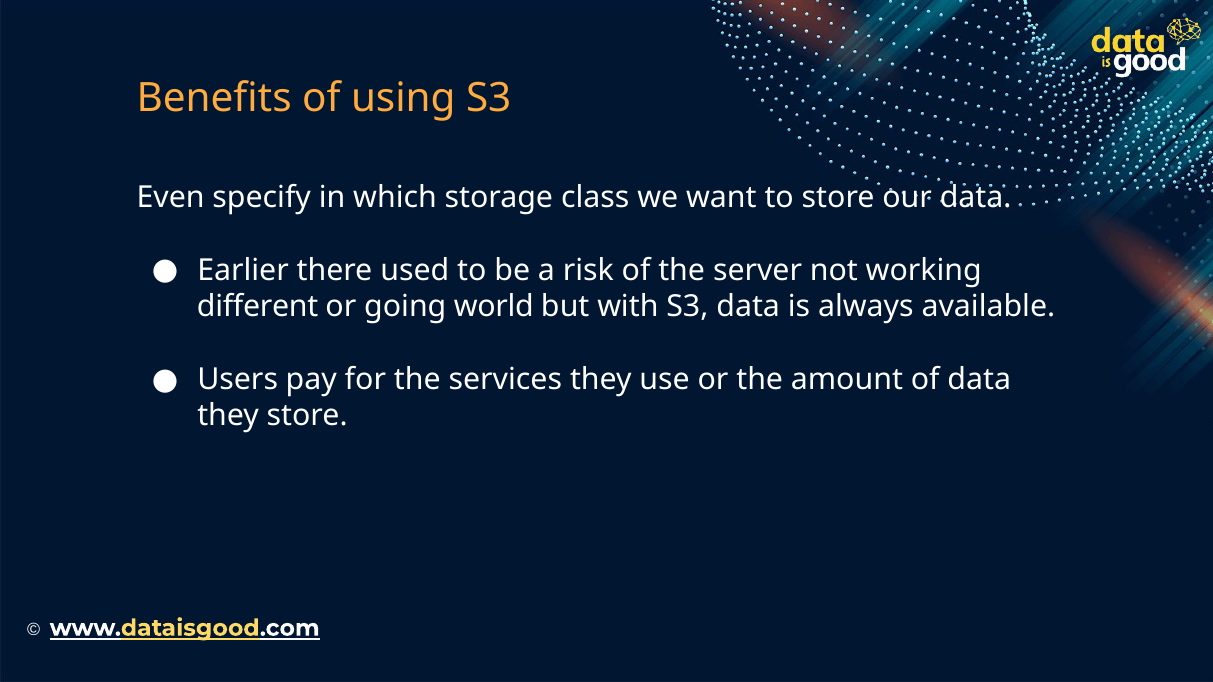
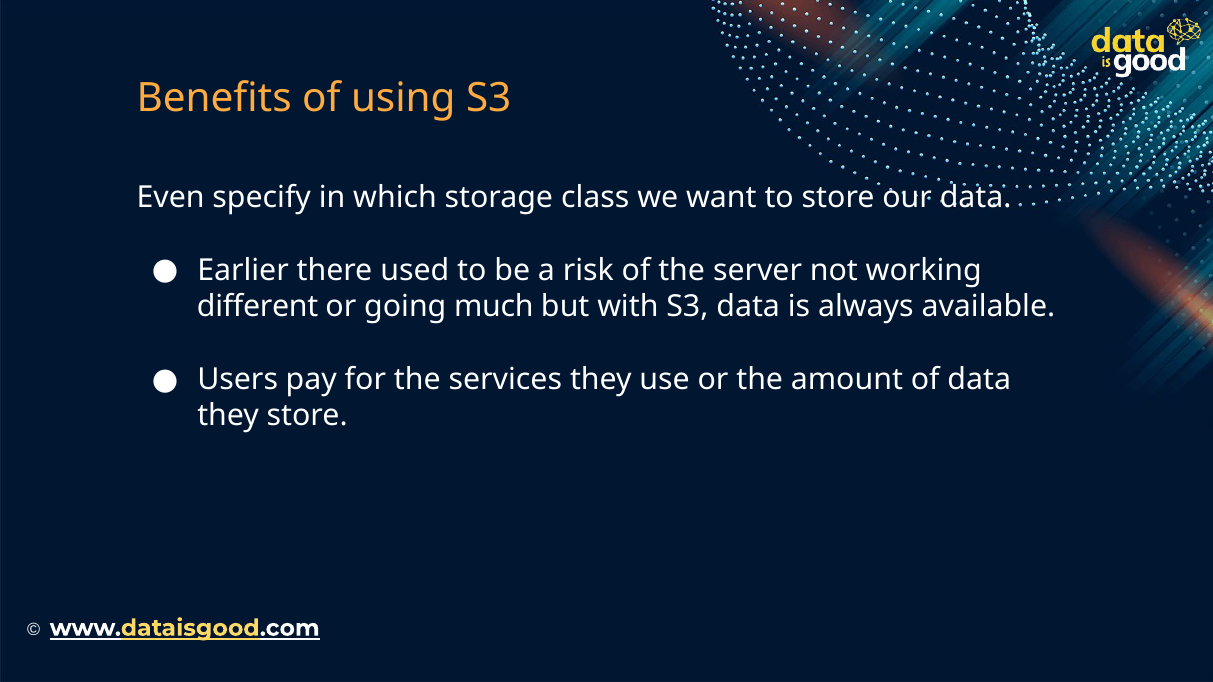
world: world -> much
